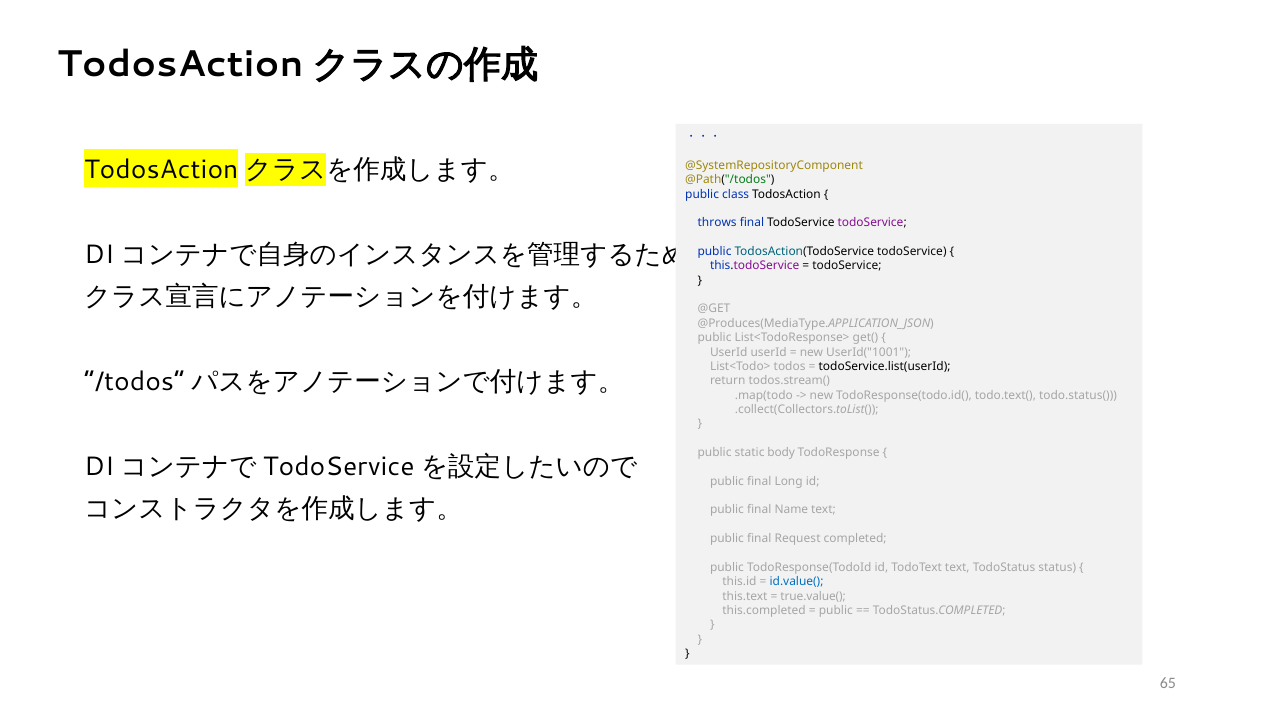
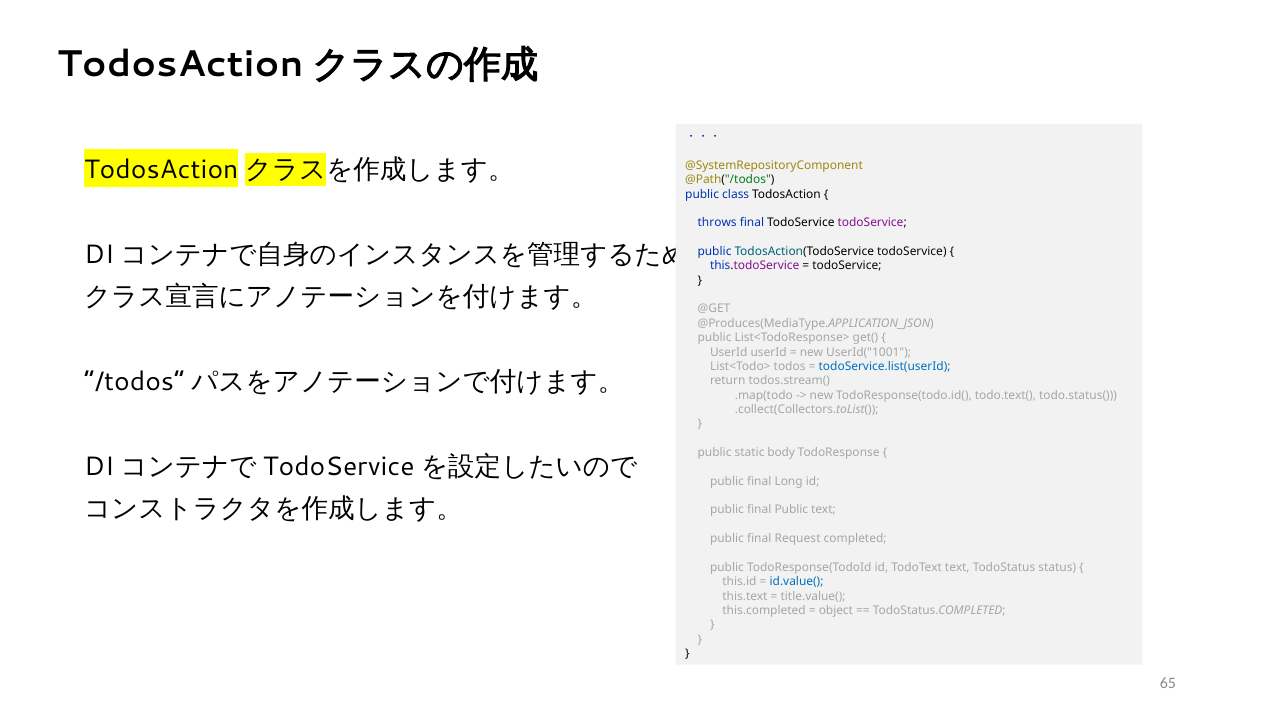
todoService.list(userId colour: black -> blue
final Name: Name -> Public
true.value(: true.value( -> title.value(
public at (836, 611): public -> object
